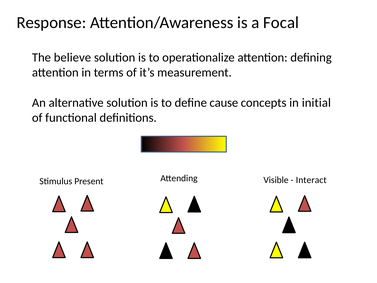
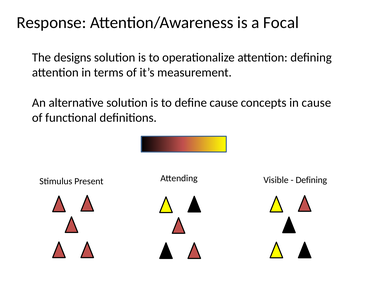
believe: believe -> designs
in initial: initial -> cause
Interact at (311, 180): Interact -> Defining
